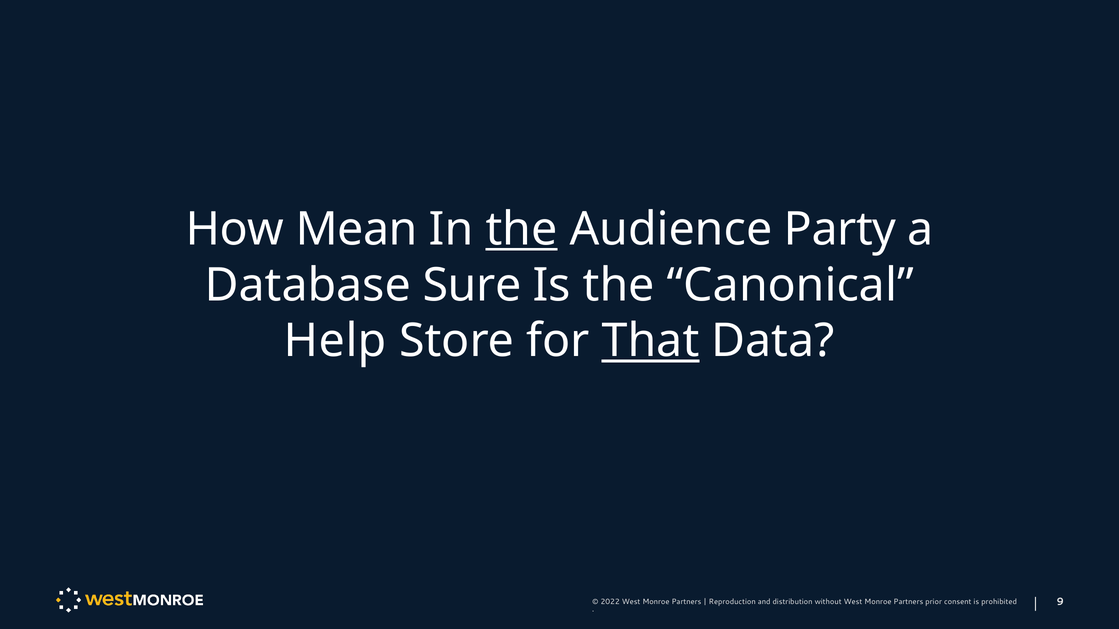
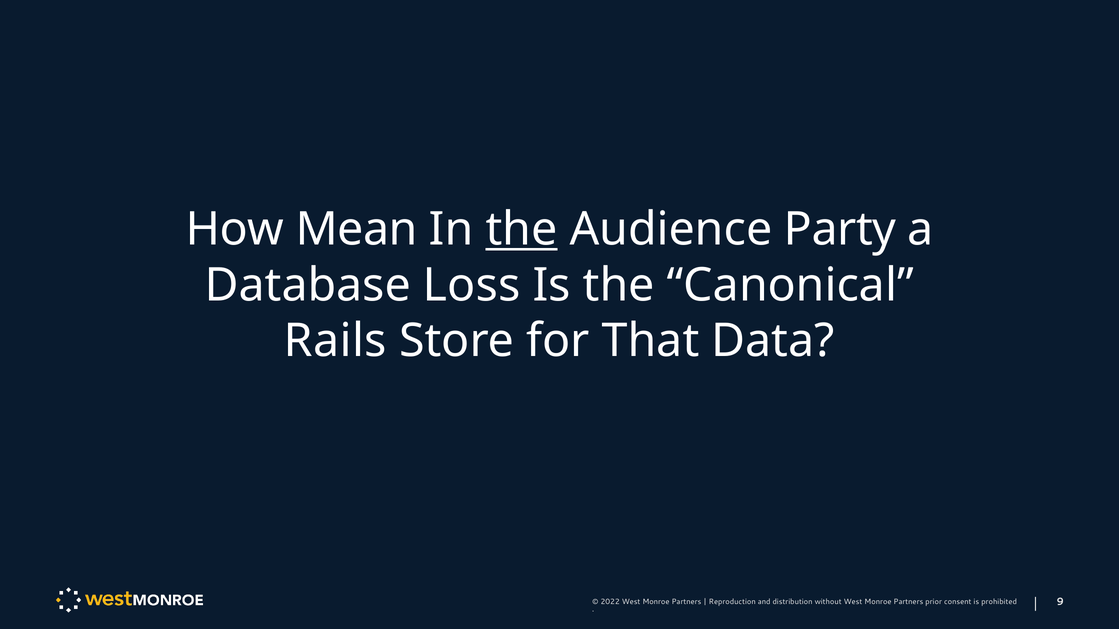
Sure: Sure -> Loss
Help: Help -> Rails
That underline: present -> none
